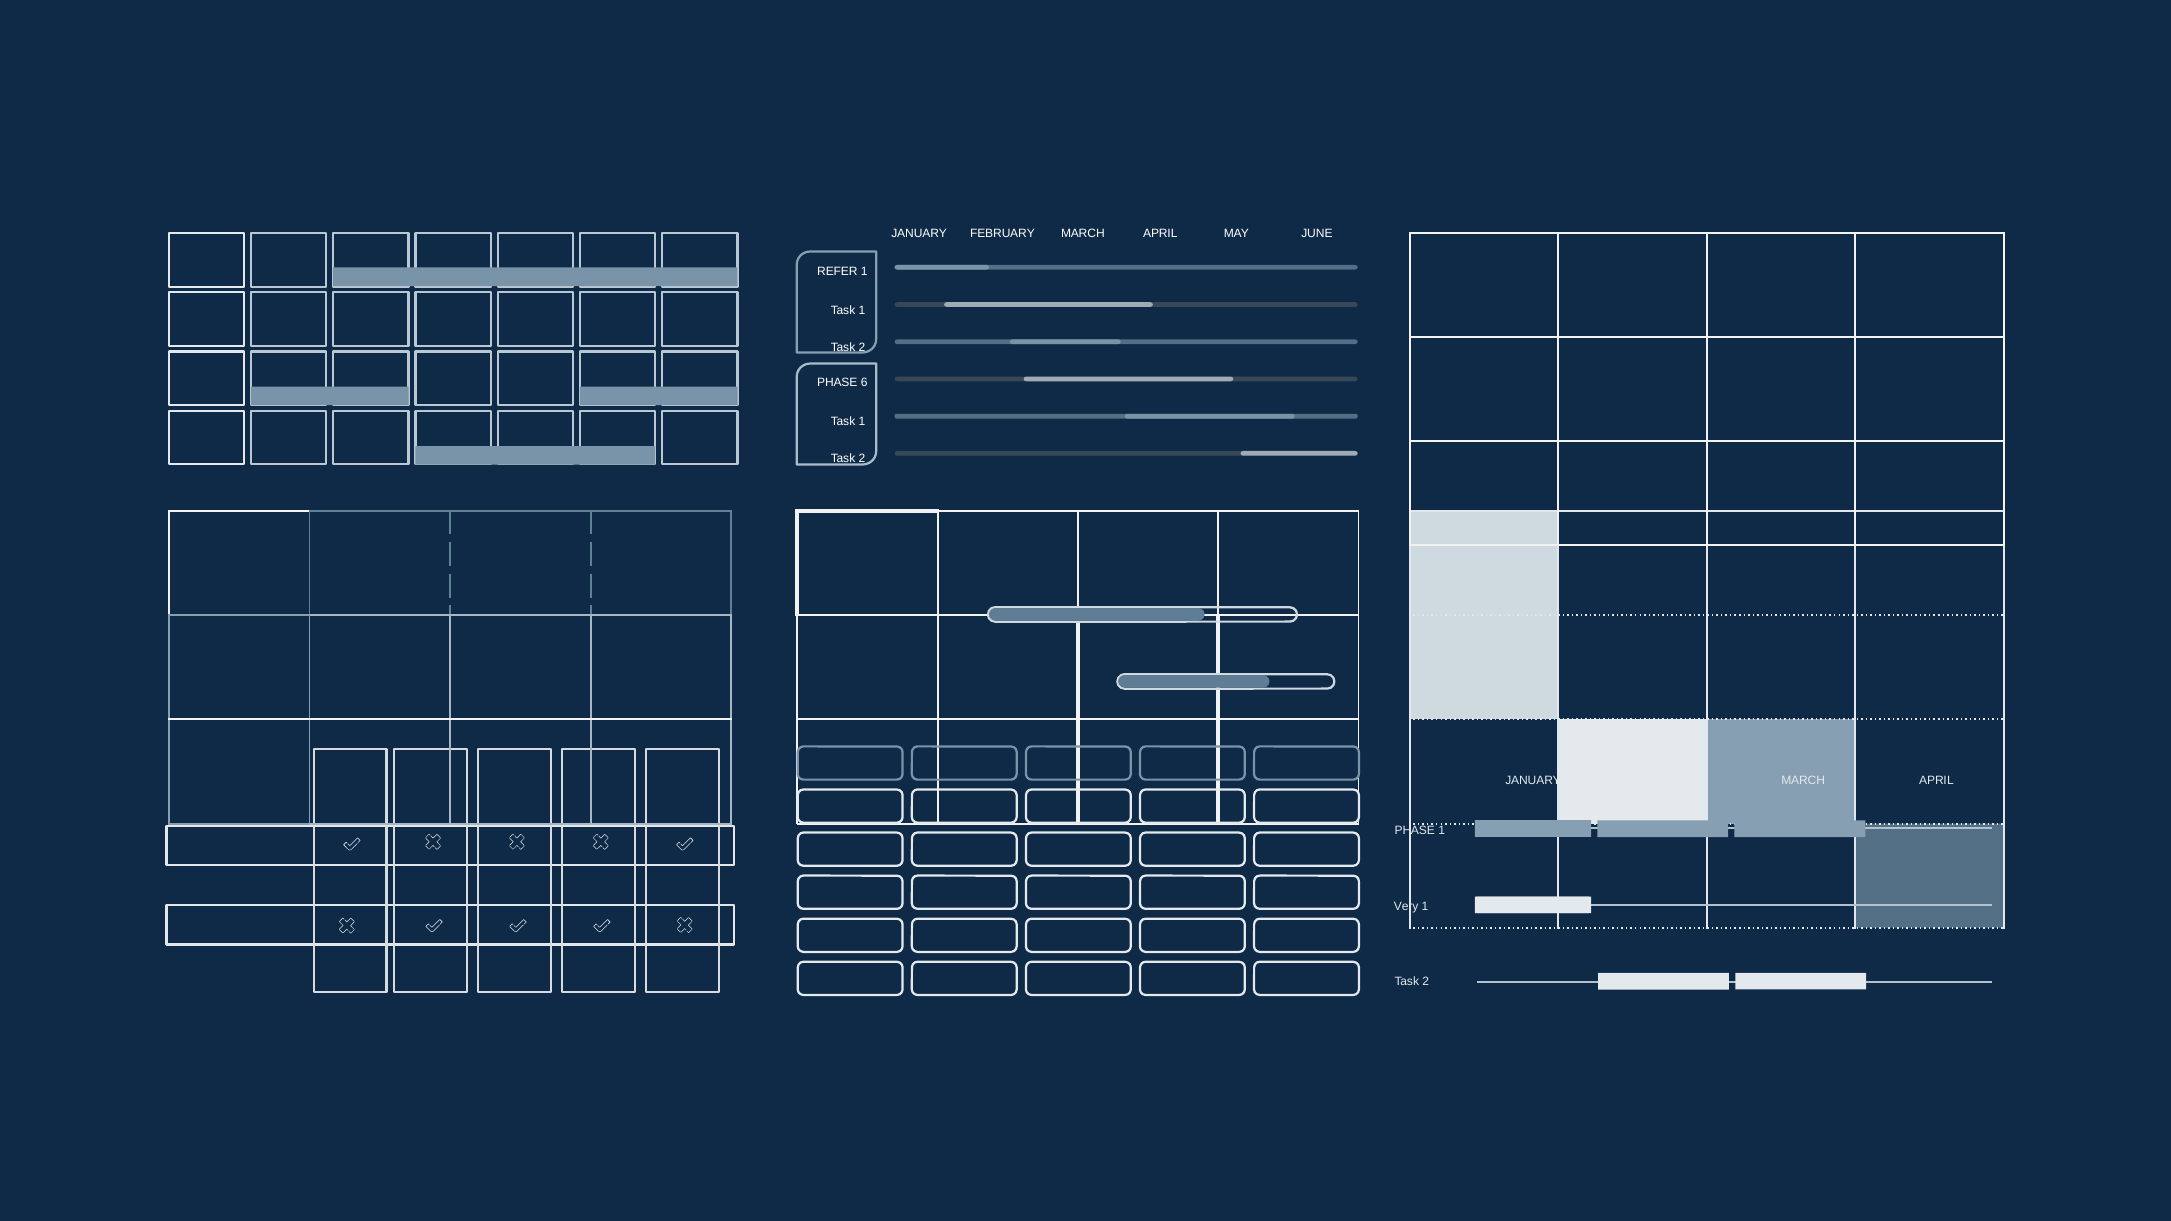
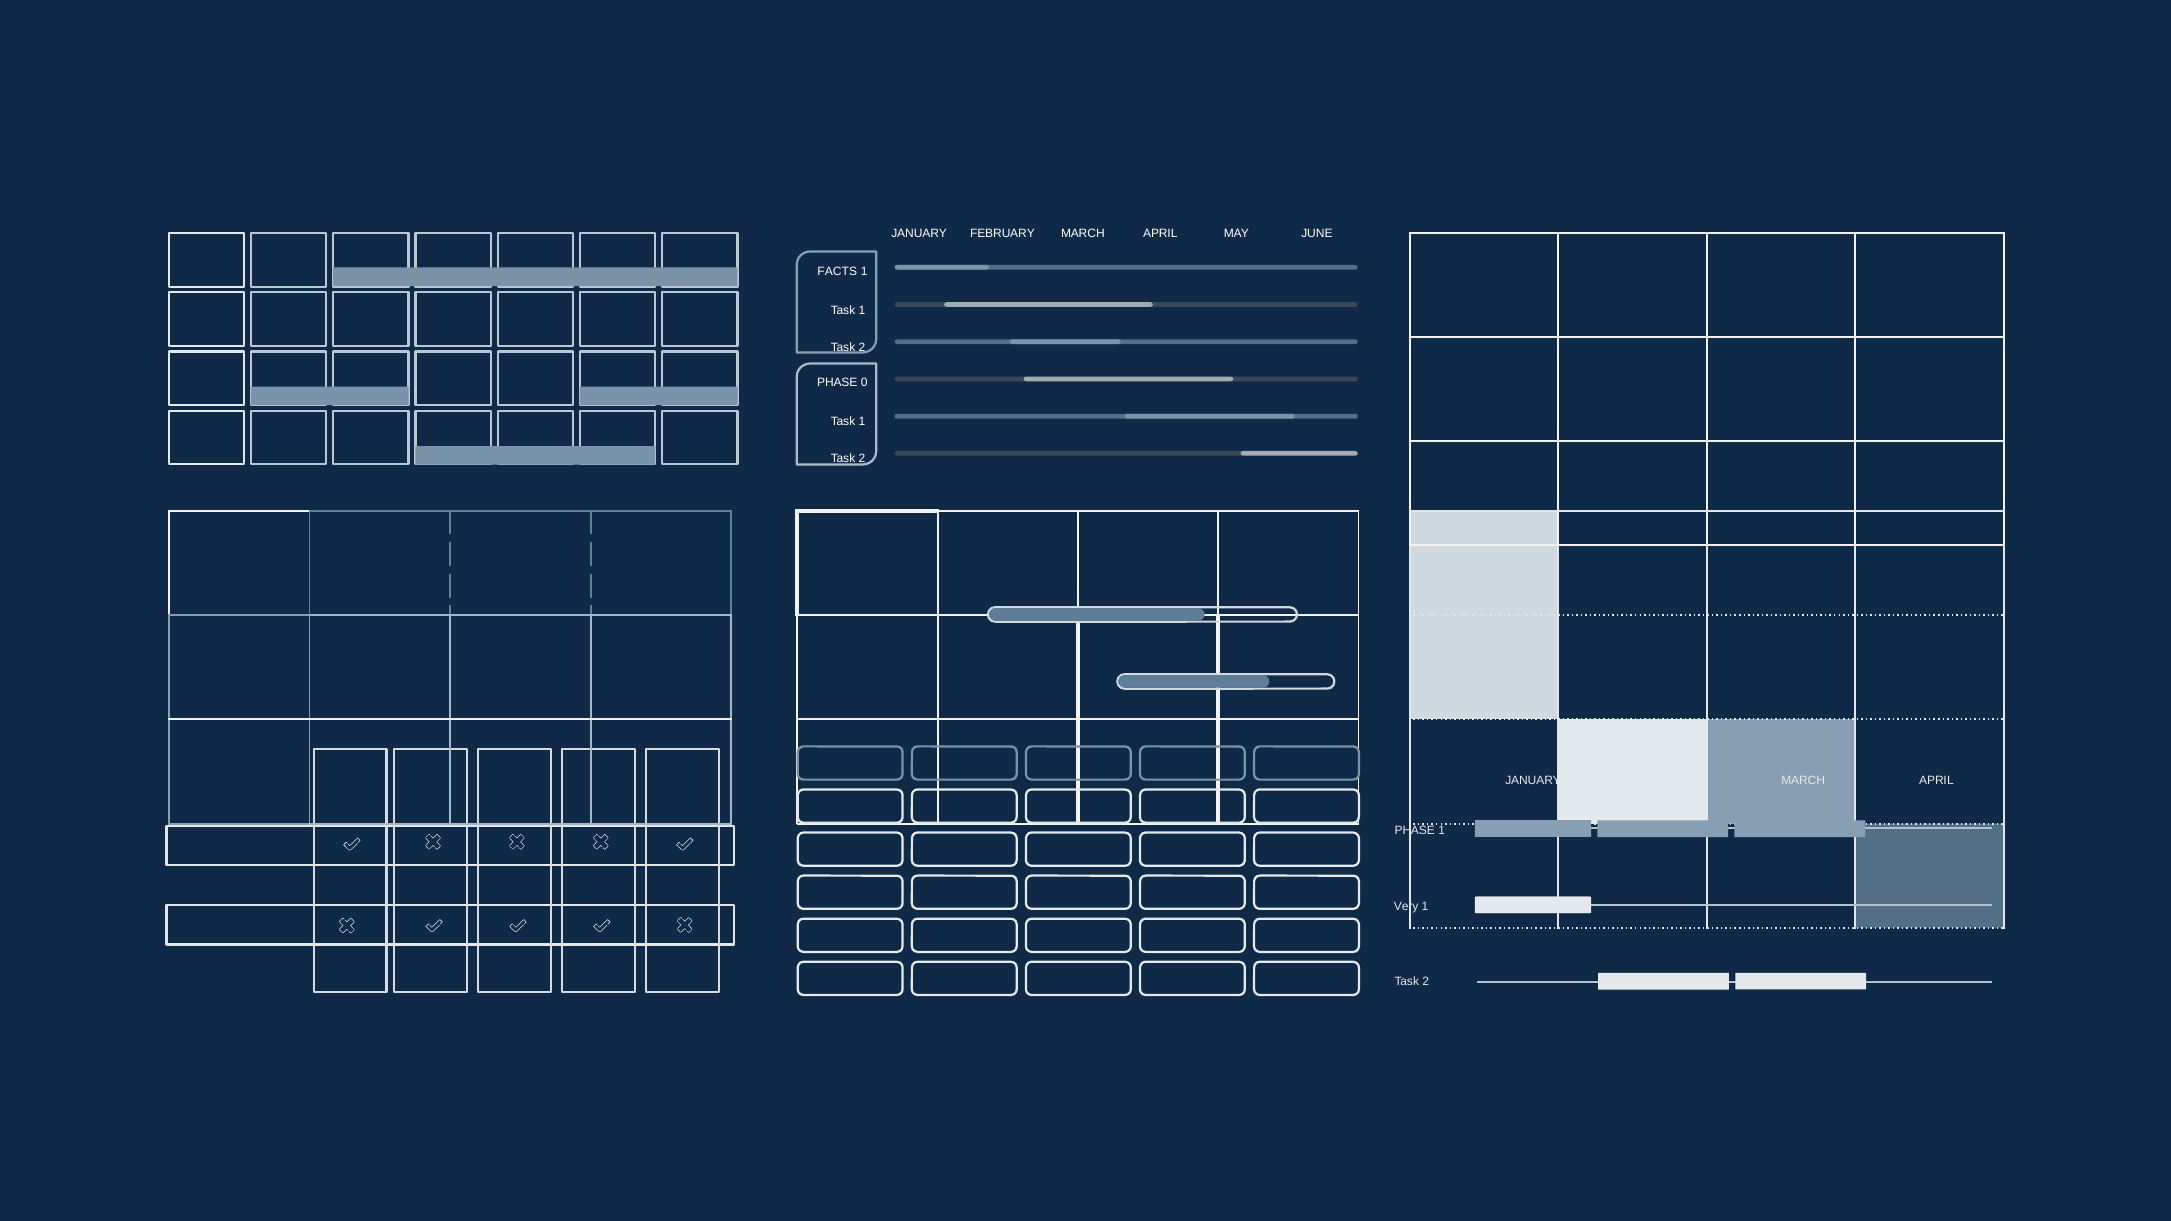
REFER: REFER -> FACTS
6: 6 -> 0
